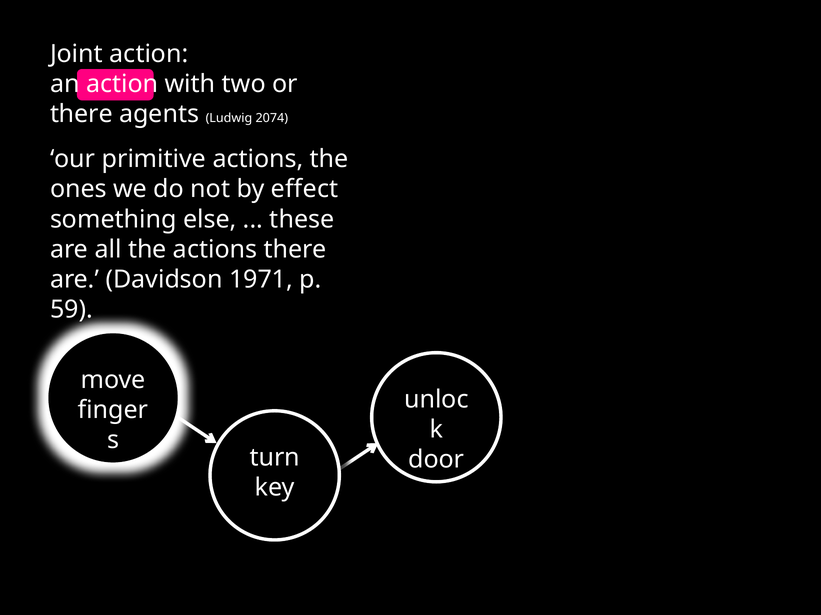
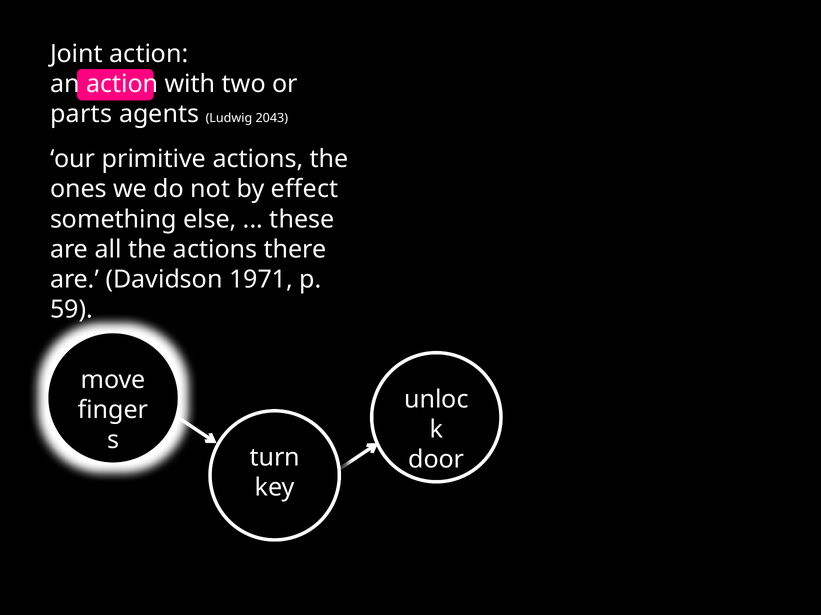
there at (81, 114): there -> parts
2074: 2074 -> 2043
